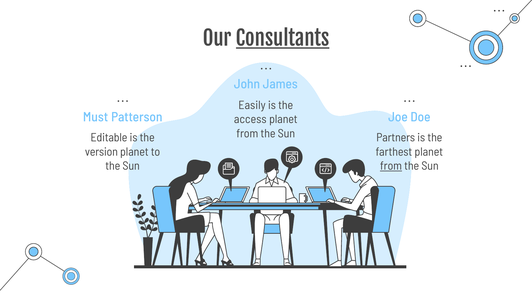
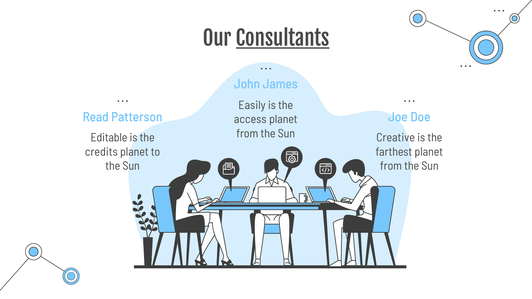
Must: Must -> Read
Partners: Partners -> Creative
version: version -> credits
from at (391, 166) underline: present -> none
